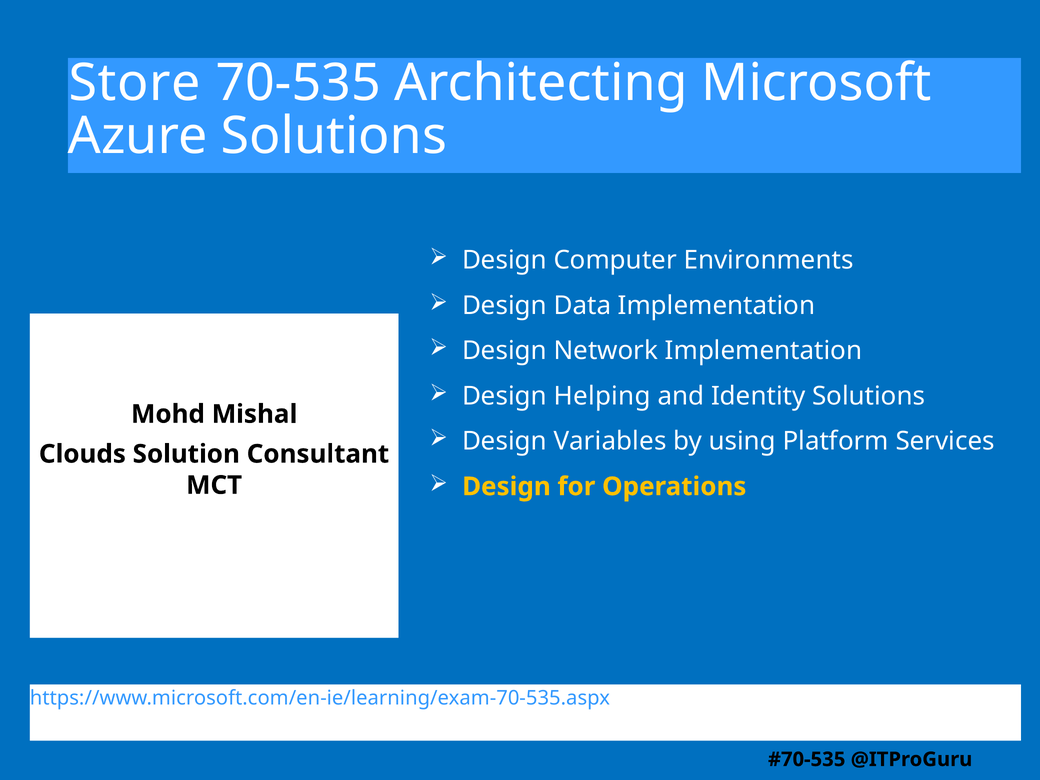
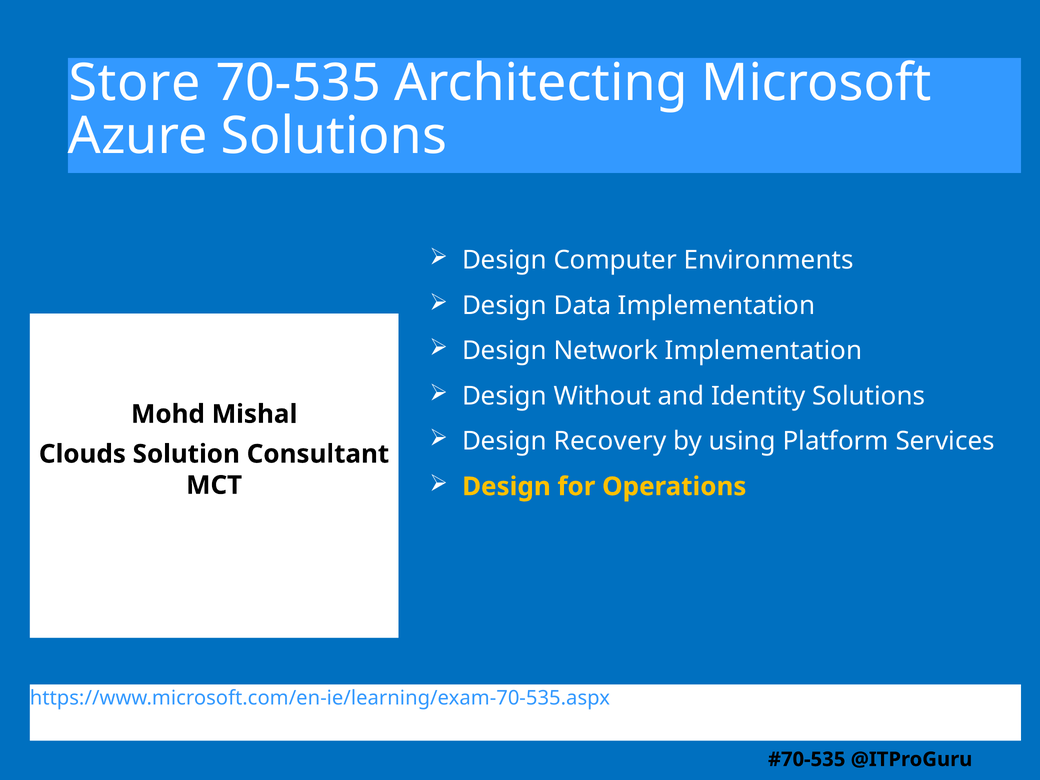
Helping: Helping -> Without
Variables: Variables -> Recovery
